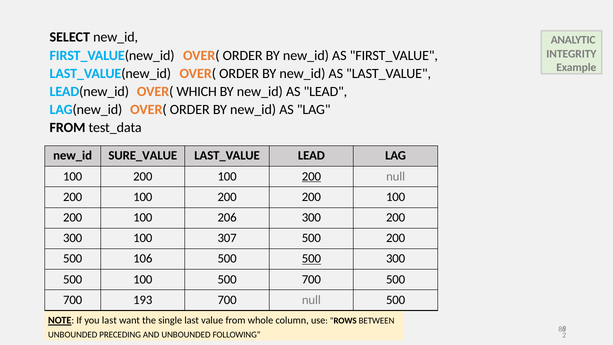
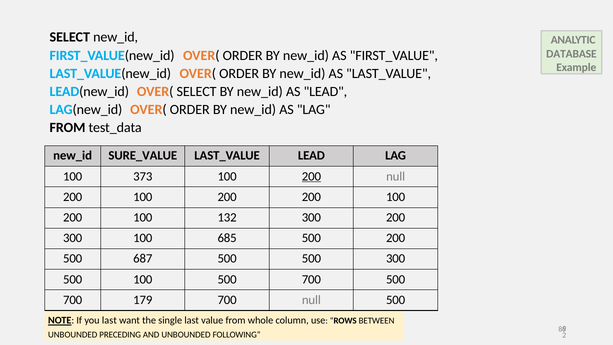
INTEGRITY: INTEGRITY -> DATABASE
OVER( WHICH: WHICH -> SELECT
200 at (143, 176): 200 -> 373
206: 206 -> 132
307: 307 -> 685
106: 106 -> 687
500 at (311, 259) underline: present -> none
193: 193 -> 179
